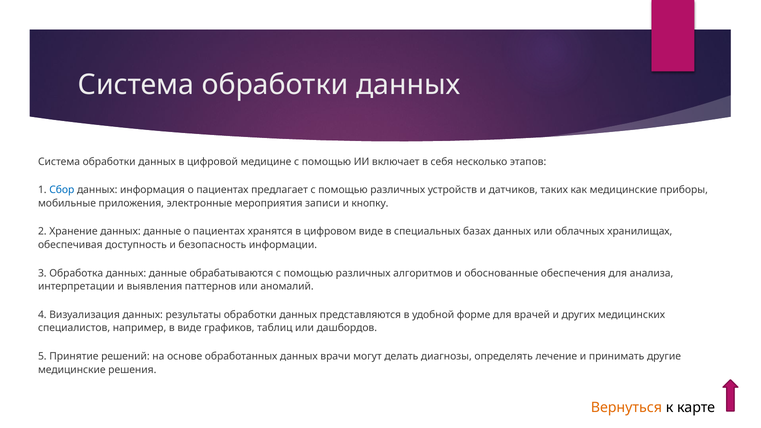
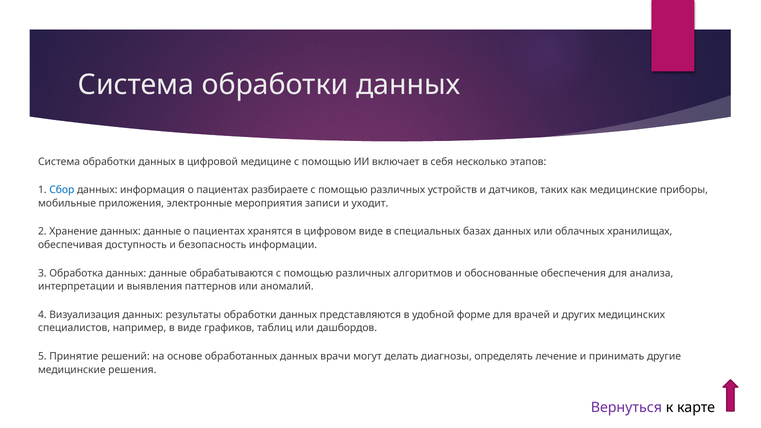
предлагает: предлагает -> разбираете
кнопку: кнопку -> уходит
Вернуться colour: orange -> purple
